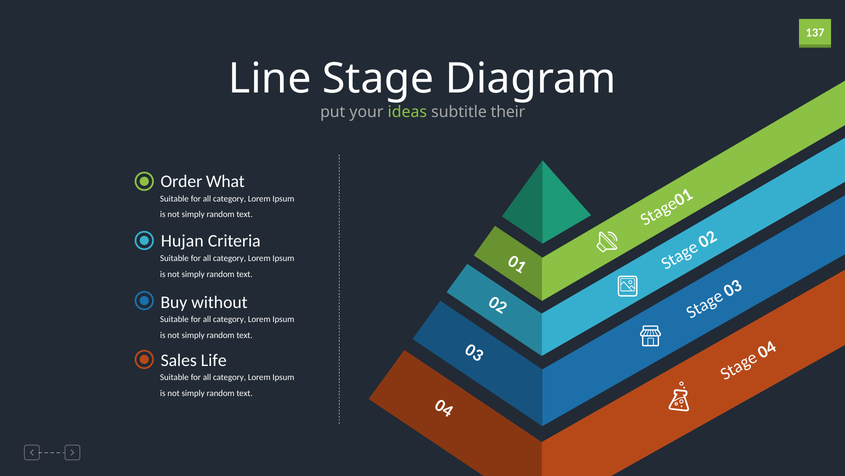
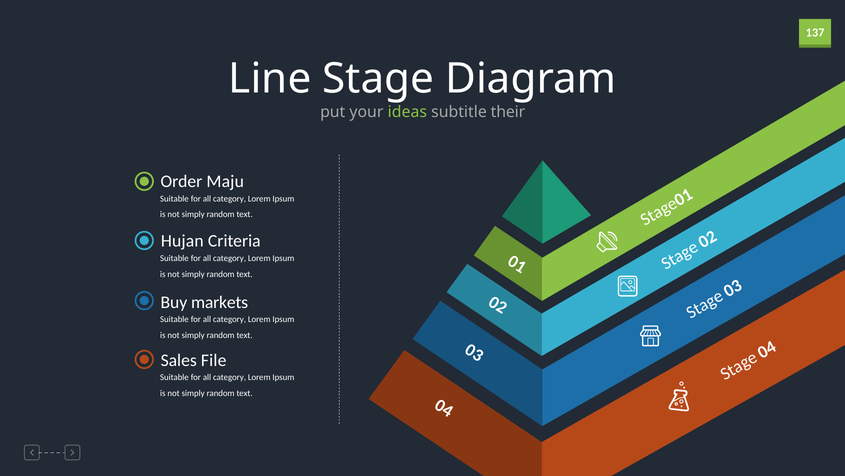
What: What -> Maju
without: without -> markets
Life: Life -> File
